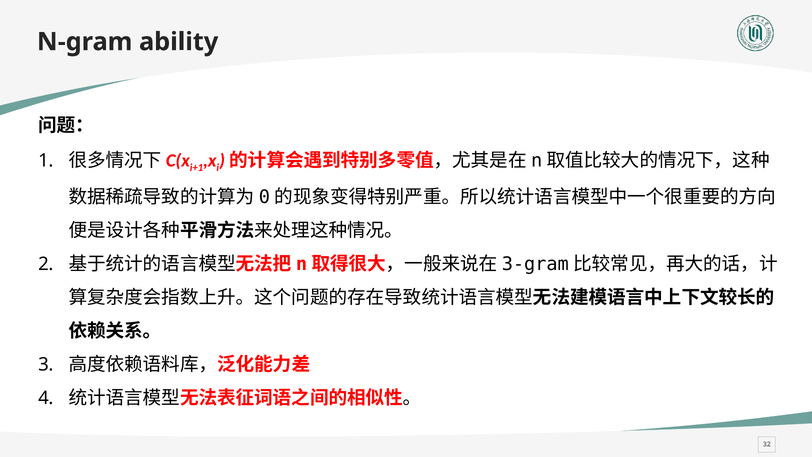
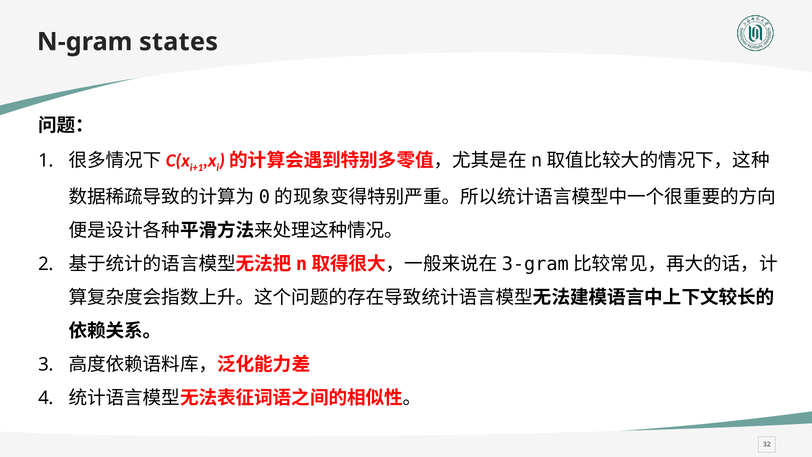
ability: ability -> states
